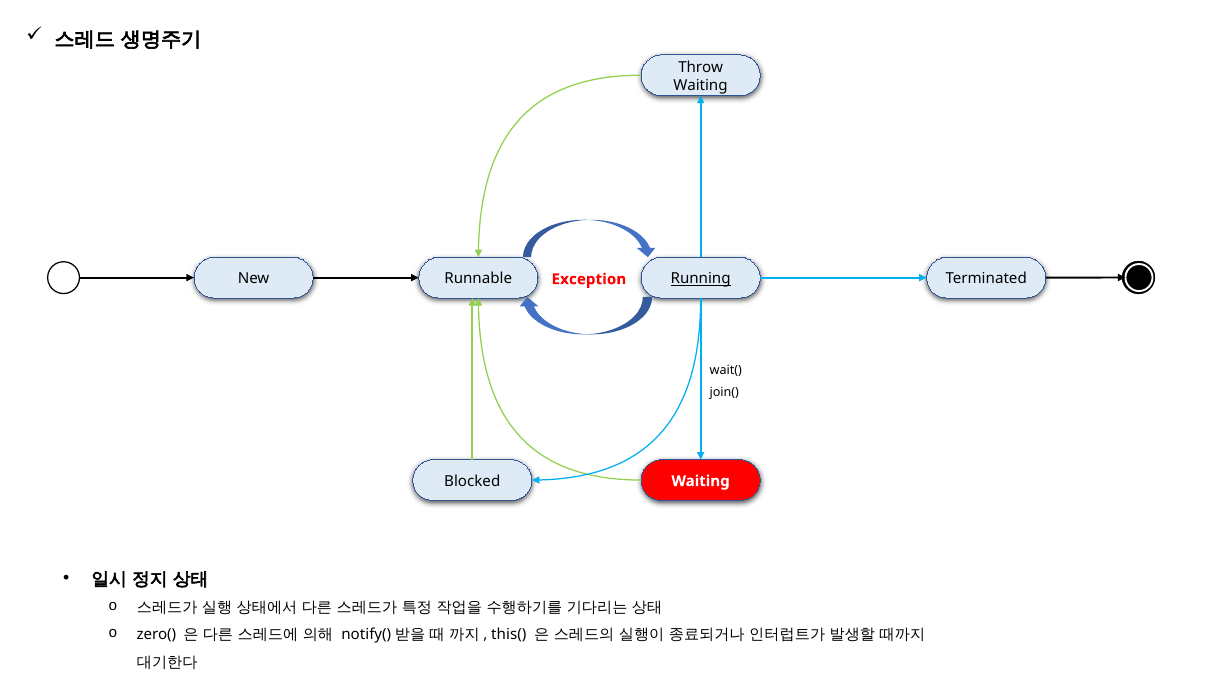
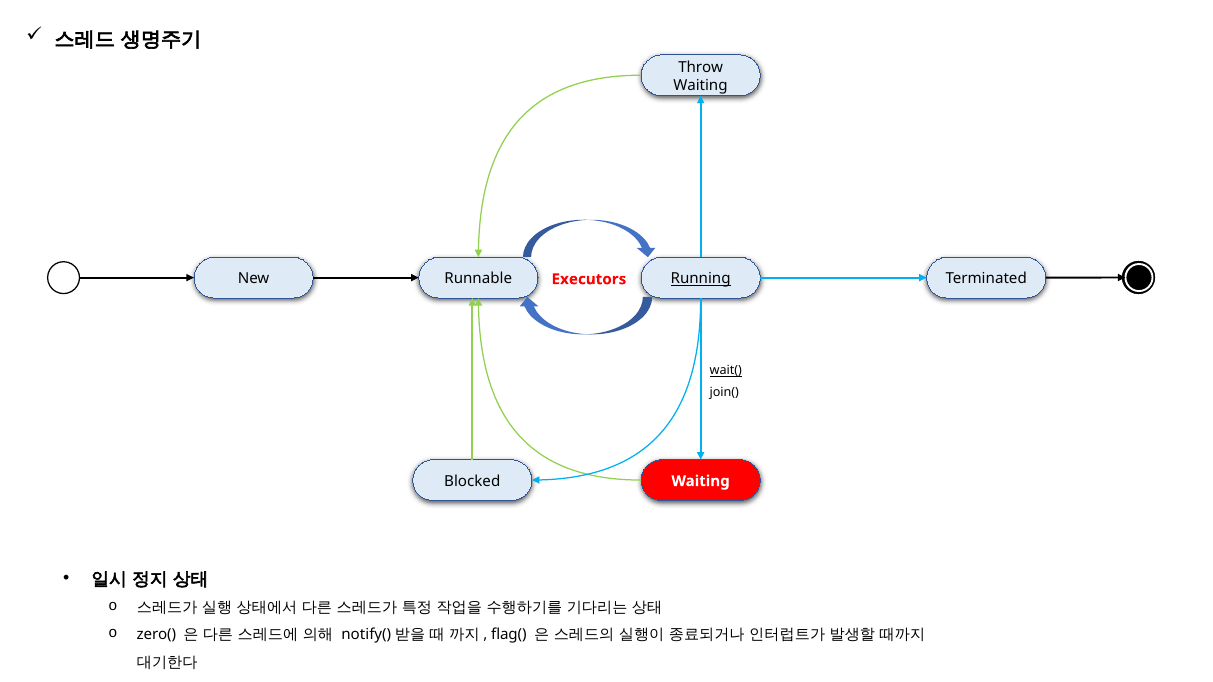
Exception: Exception -> Executors
wait( underline: none -> present
this(: this( -> flag(
